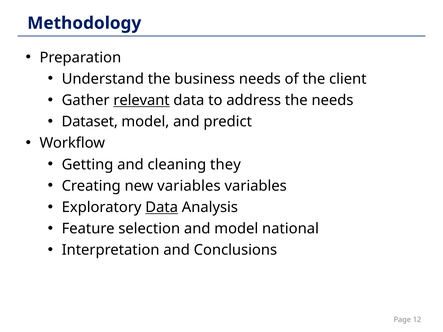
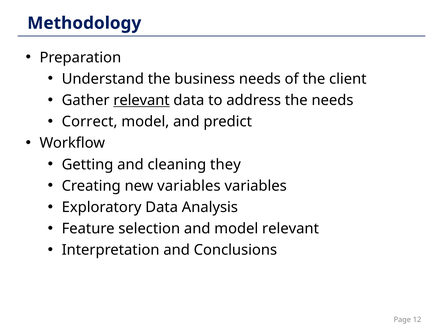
Dataset: Dataset -> Correct
Data at (162, 207) underline: present -> none
model national: national -> relevant
